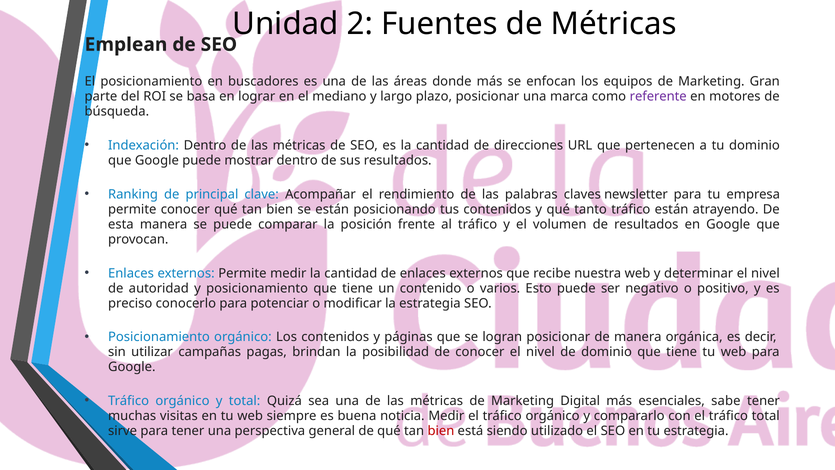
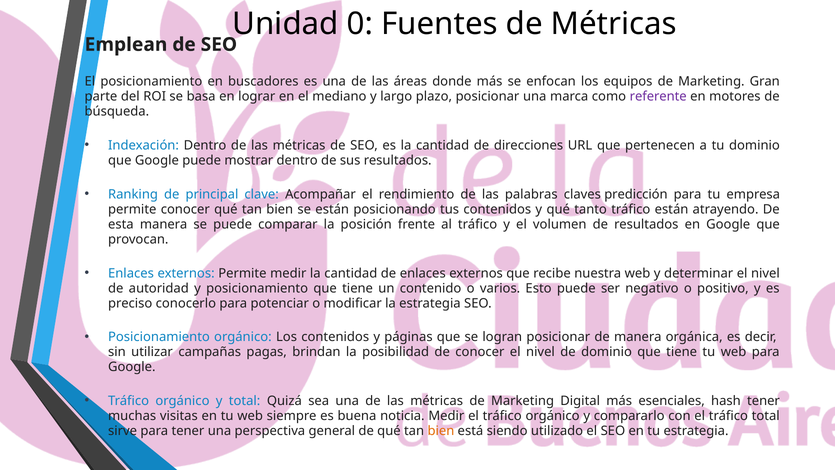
2: 2 -> 0
newsletter: newsletter -> predicción
sabe: sabe -> hash
bien at (441, 431) colour: red -> orange
